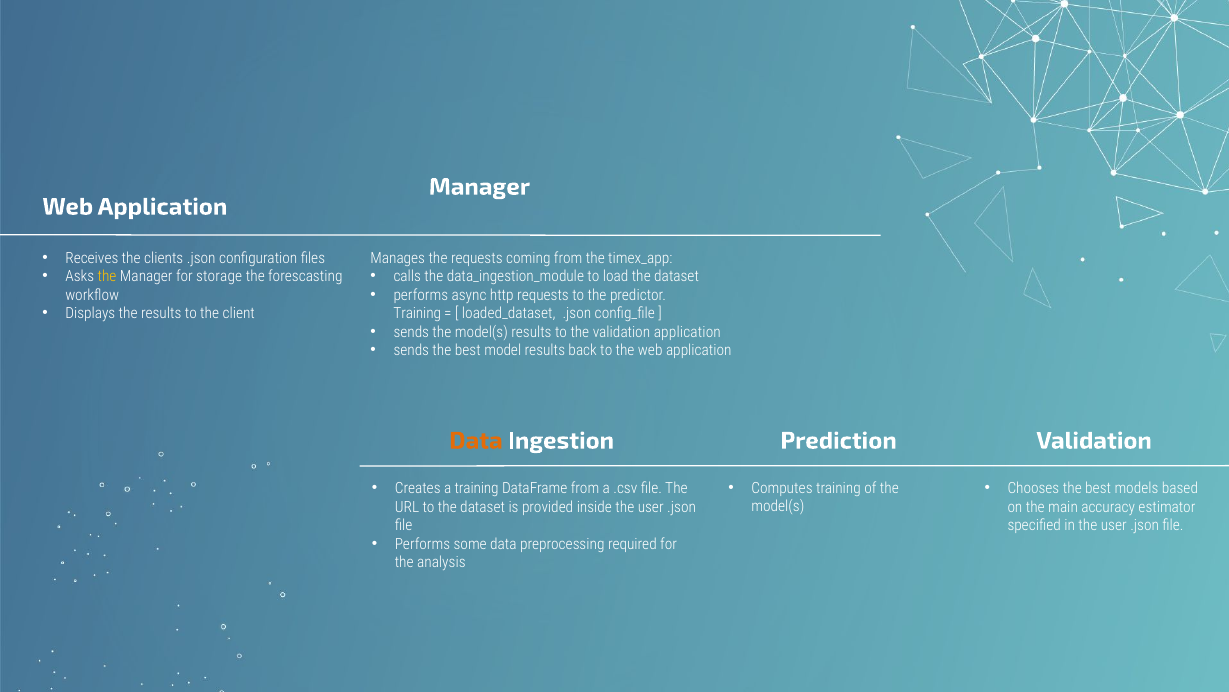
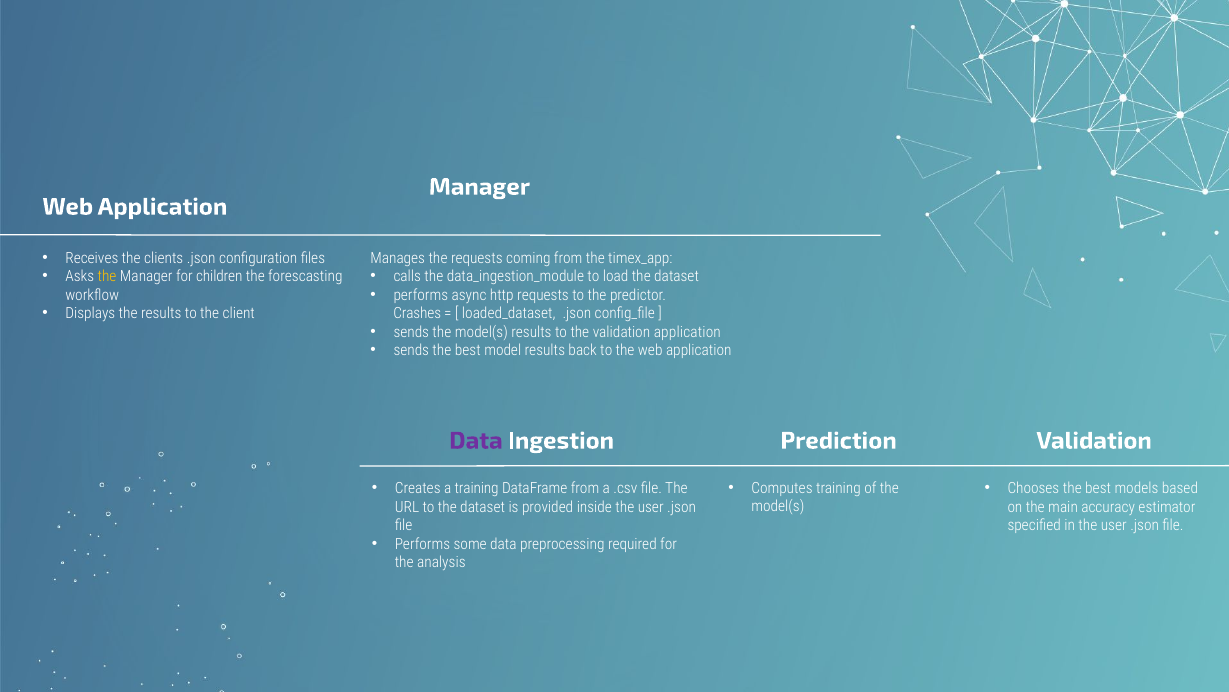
storage: storage -> children
Training at (417, 313): Training -> Crashes
Data at (476, 440) colour: orange -> purple
